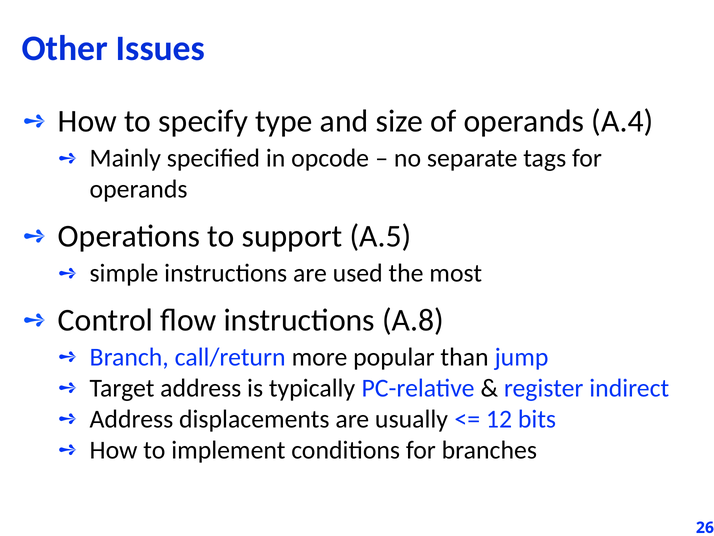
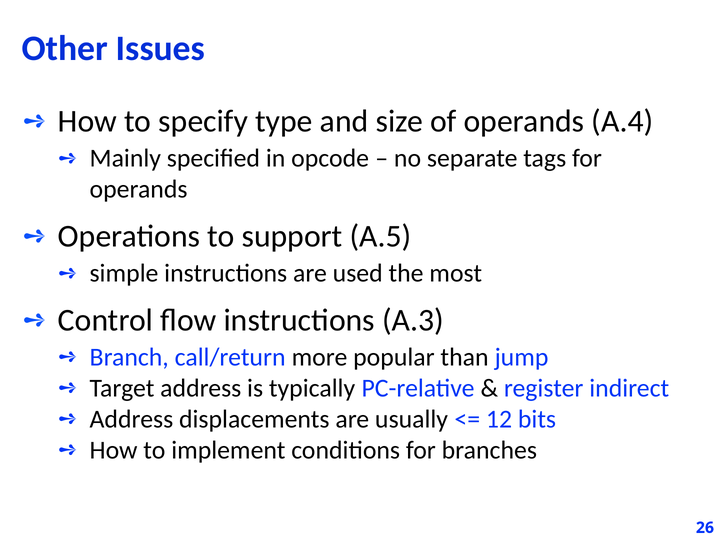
A.8: A.8 -> A.3
